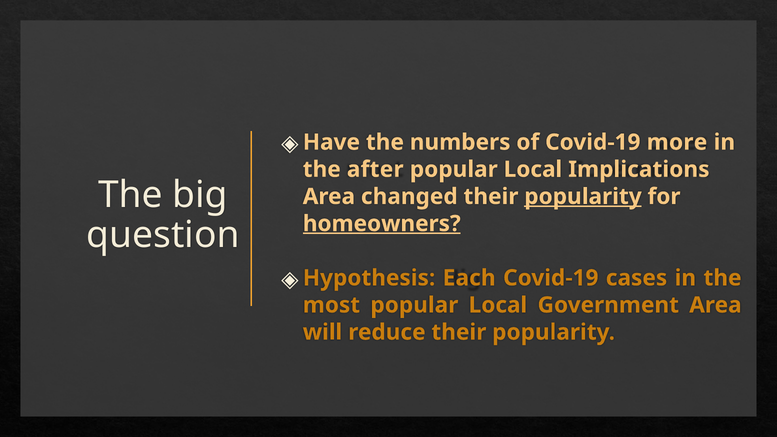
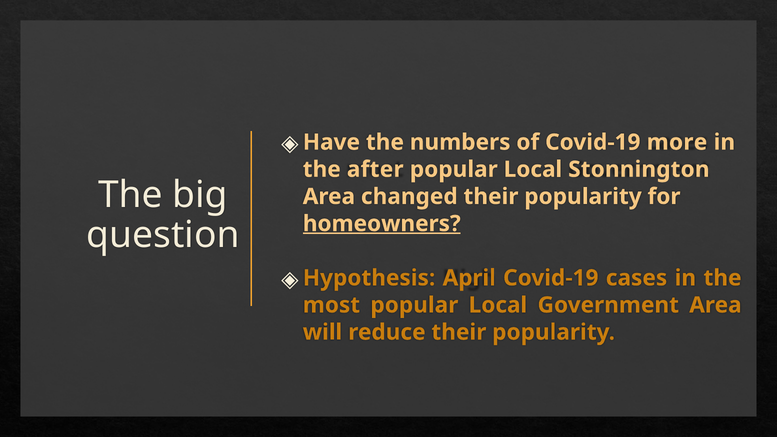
Implications: Implications -> Stonnington
popularity at (583, 197) underline: present -> none
Each: Each -> April
